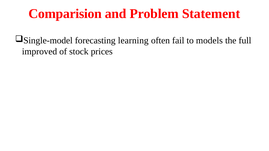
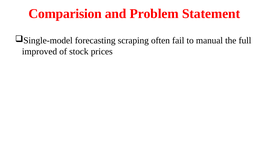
learning: learning -> scraping
models: models -> manual
